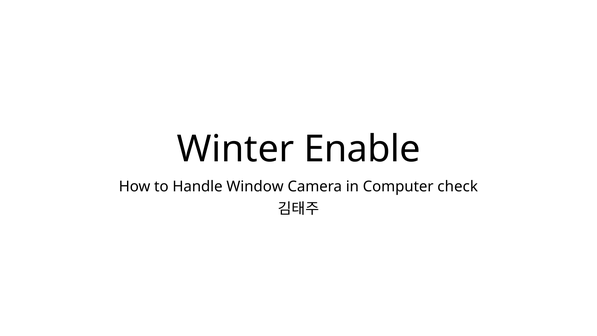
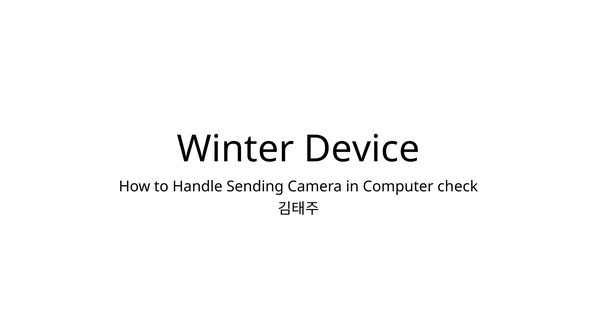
Enable: Enable -> Device
Window: Window -> Sending
